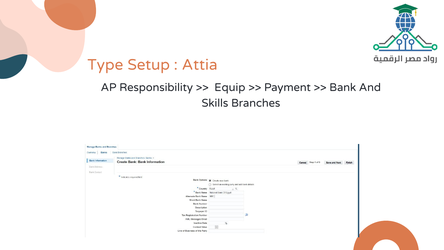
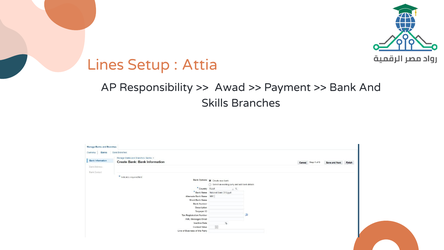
Type: Type -> Lines
Equip: Equip -> Awad
